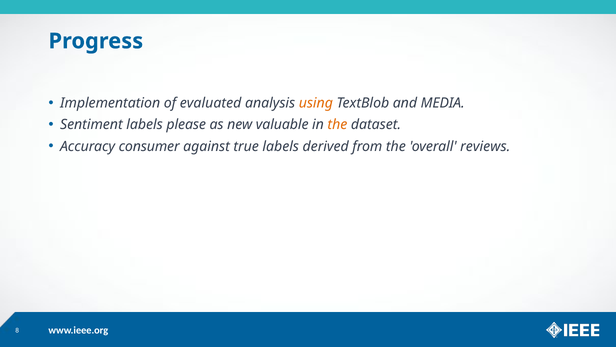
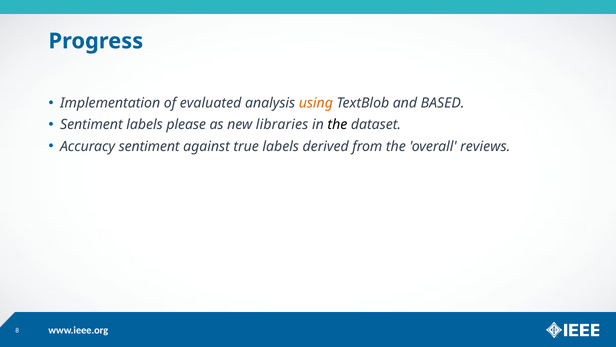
MEDIA: MEDIA -> BASED
valuable: valuable -> libraries
the at (337, 125) colour: orange -> black
Accuracy consumer: consumer -> sentiment
